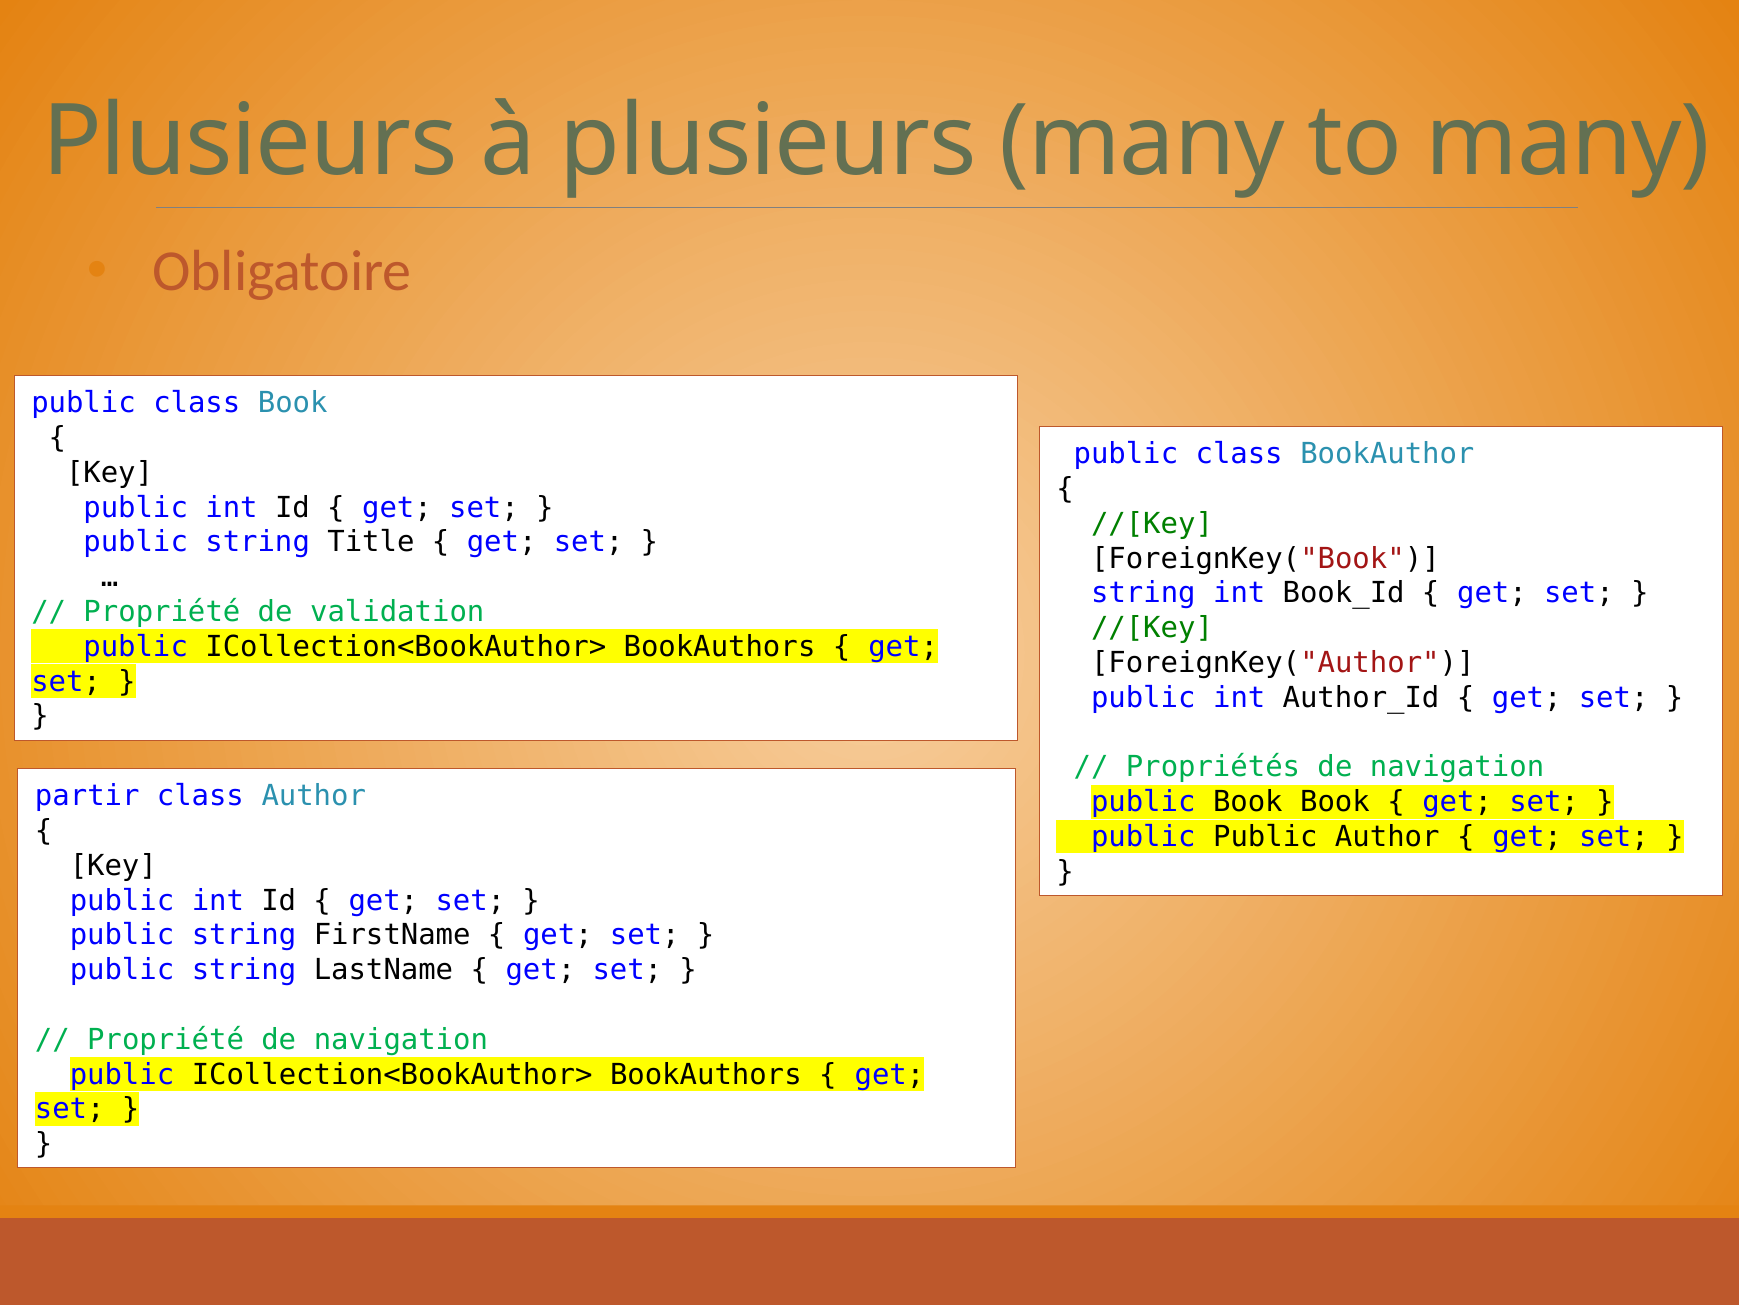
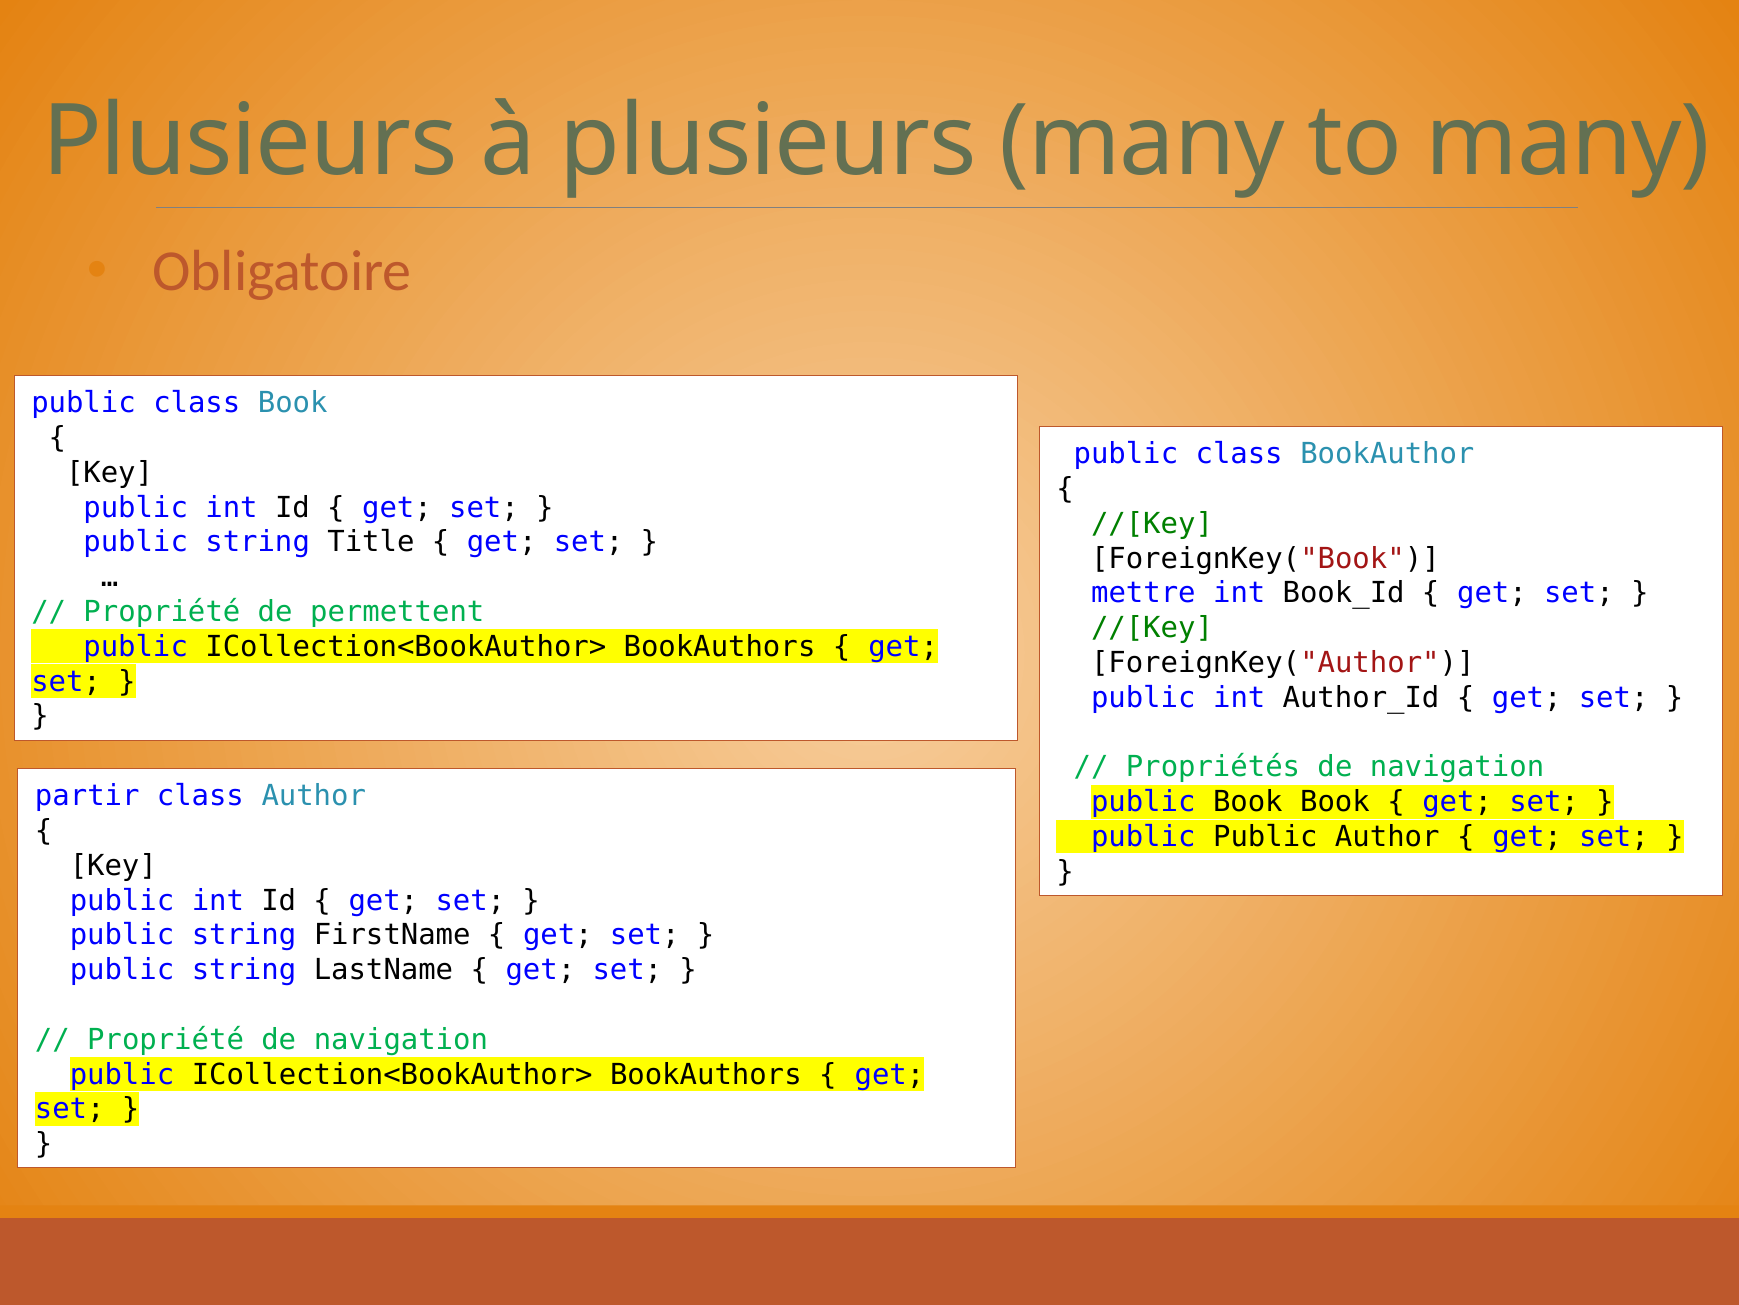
string at (1143, 593): string -> mettre
validation: validation -> permettent
